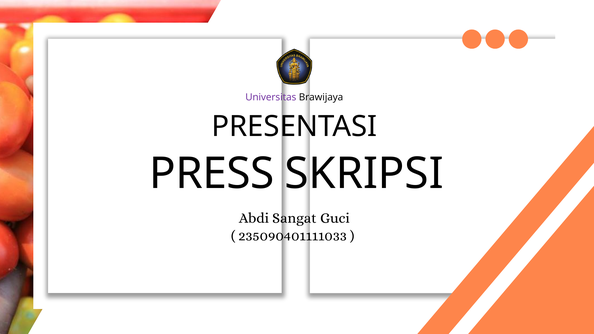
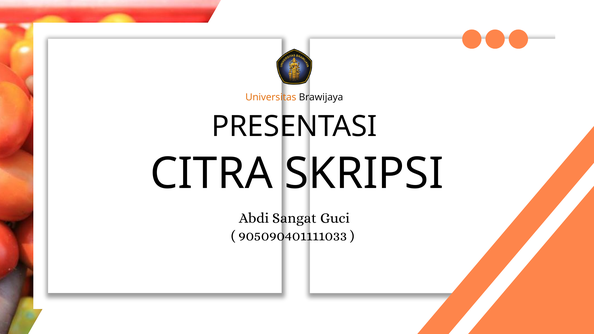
Universitas colour: purple -> orange
PRESS: PRESS -> CITRA
235090401111033: 235090401111033 -> 905090401111033
